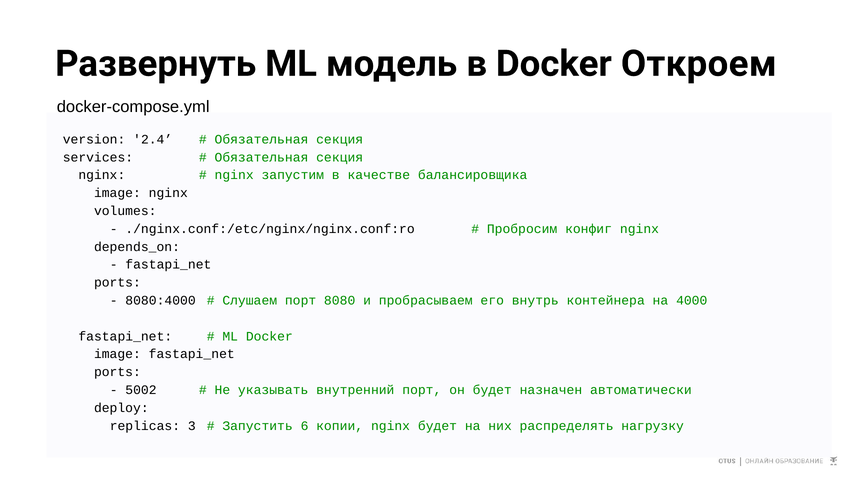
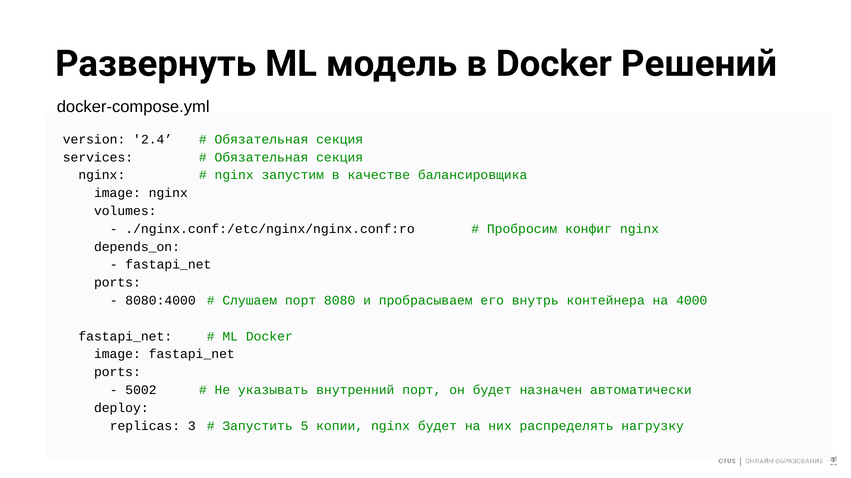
Откроем: Откроем -> Решений
6: 6 -> 5
